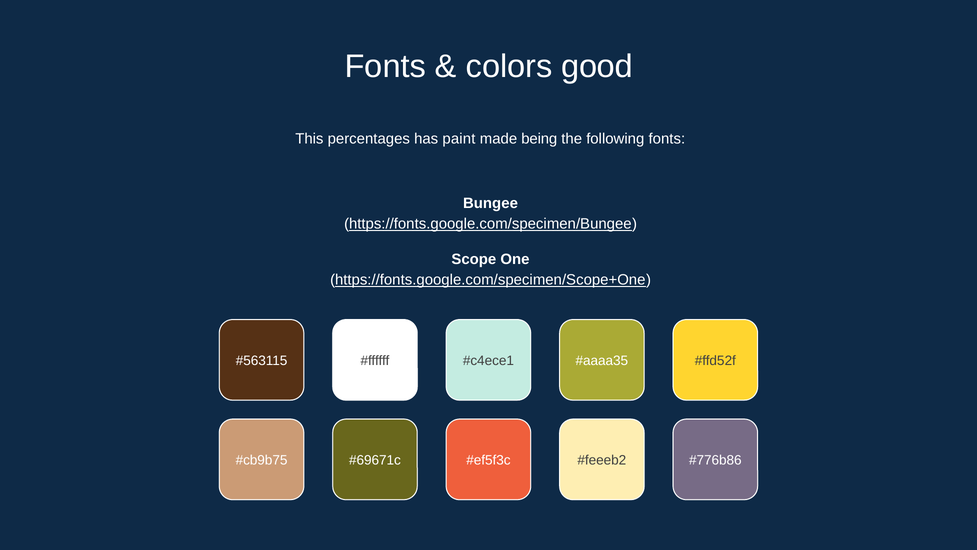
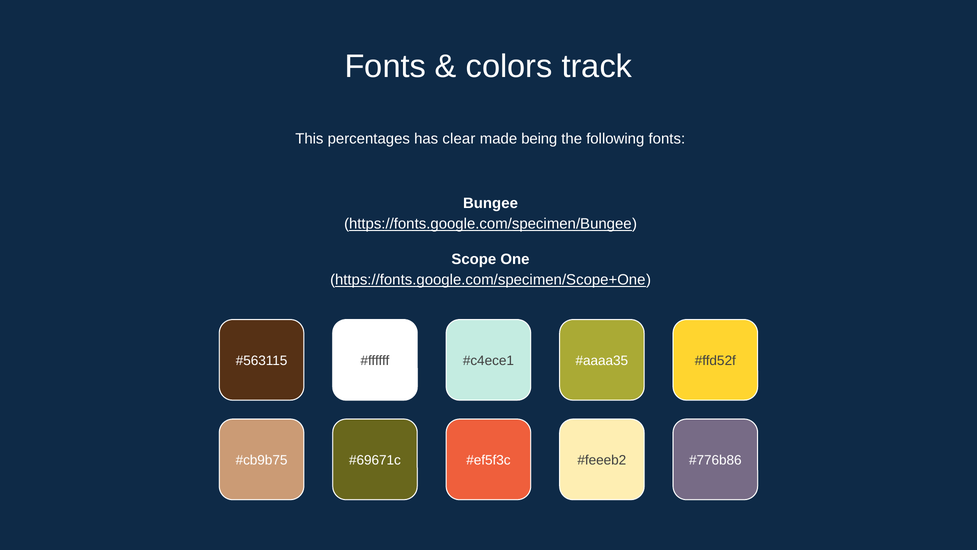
good: good -> track
paint: paint -> clear
